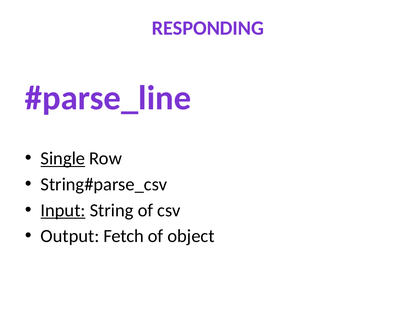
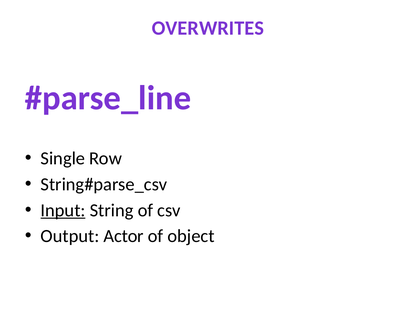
RESPONDING: RESPONDING -> OVERWRITES
Single underline: present -> none
Fetch: Fetch -> Actor
